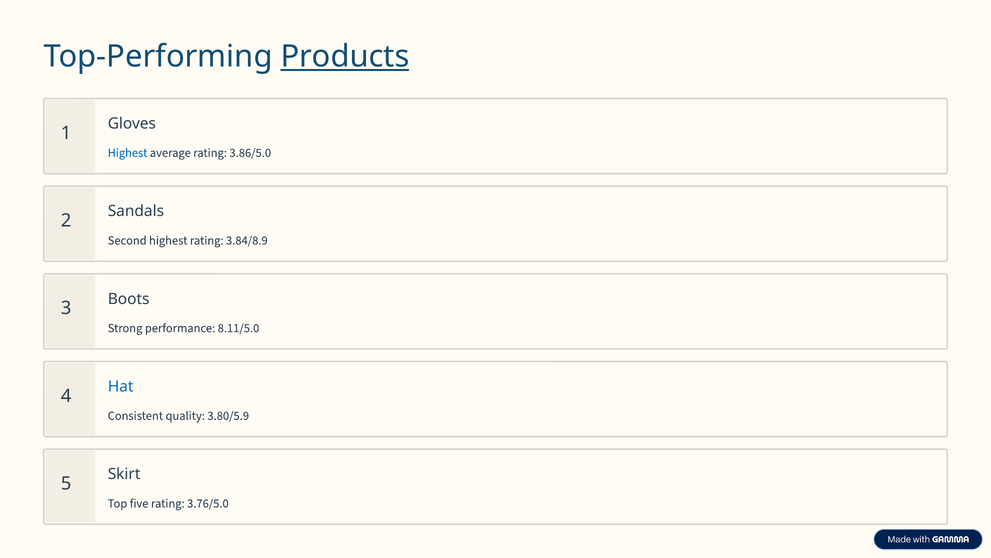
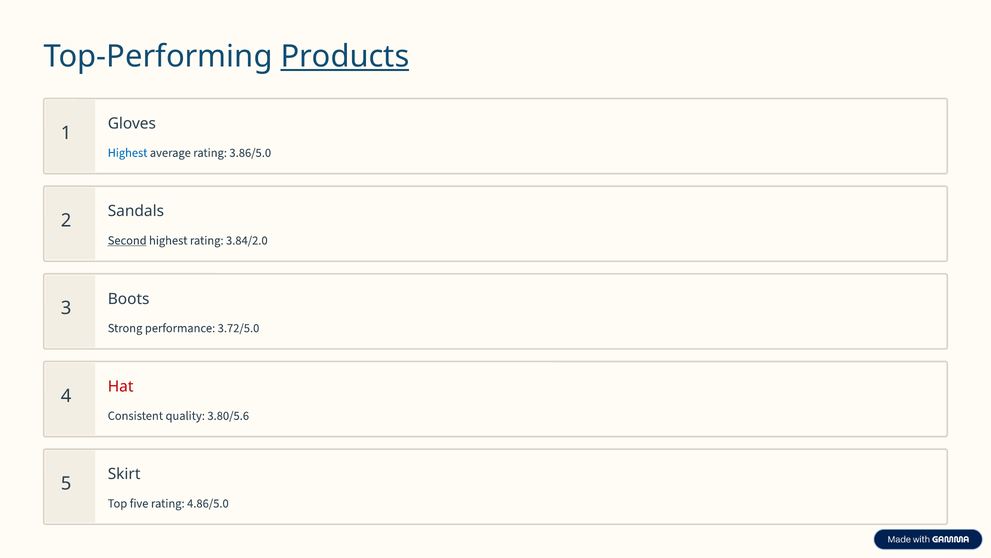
Second underline: none -> present
3.84/8.9: 3.84/8.9 -> 3.84/2.0
8.11/5.0: 8.11/5.0 -> 3.72/5.0
Hat colour: blue -> red
3.80/5.9: 3.80/5.9 -> 3.80/5.6
3.76/5.0: 3.76/5.0 -> 4.86/5.0
